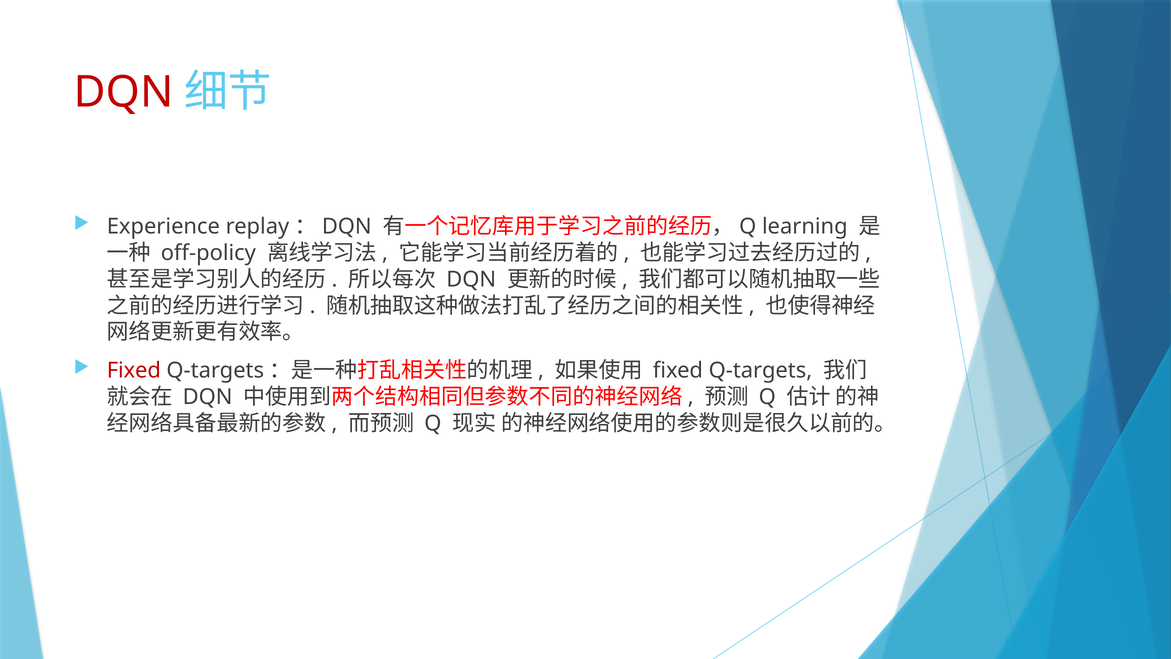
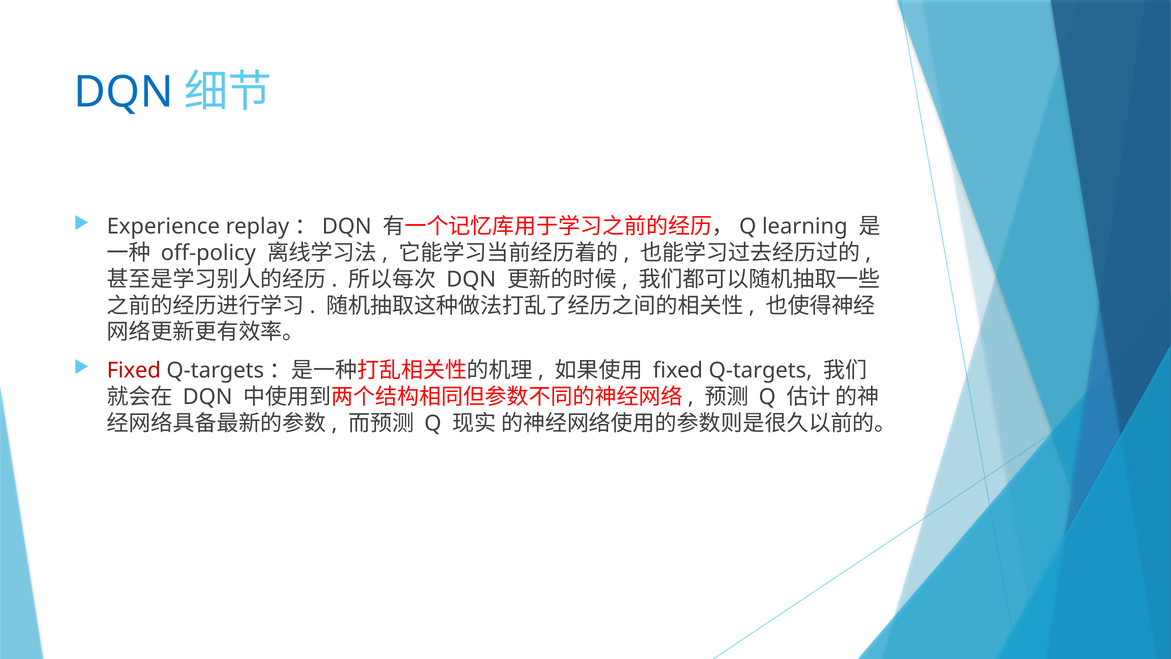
DQN at (124, 92) colour: red -> blue
